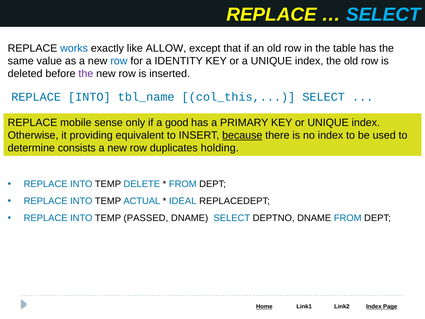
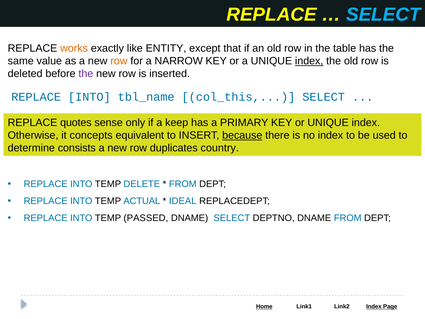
works colour: blue -> orange
ALLOW: ALLOW -> ENTITY
row at (119, 61) colour: blue -> orange
IDENTITY: IDENTITY -> NARROW
index at (309, 61) underline: none -> present
mobile: mobile -> quotes
good: good -> keep
providing: providing -> concepts
holding: holding -> country
